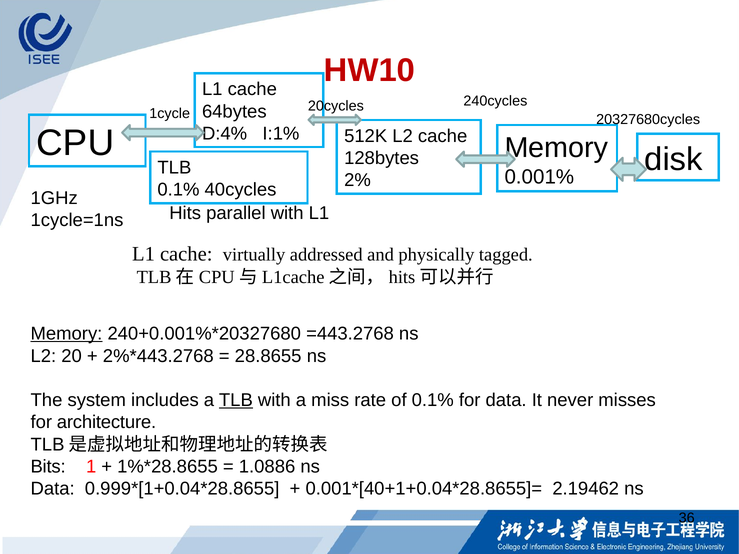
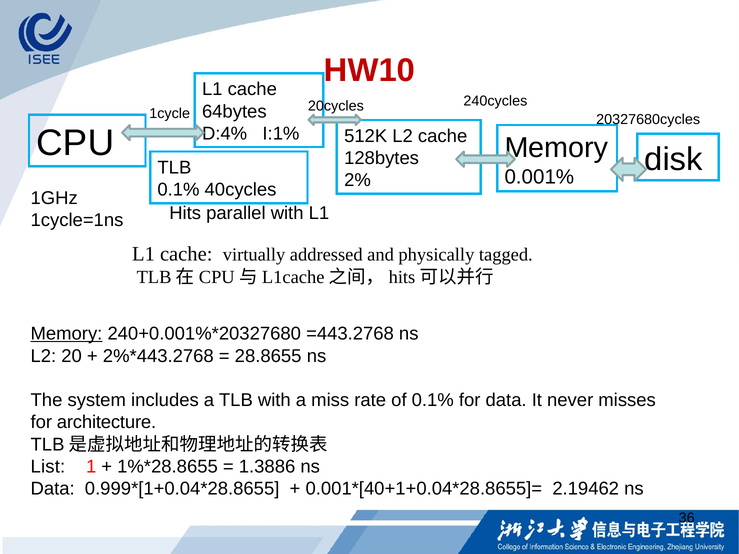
TLB at (236, 400) underline: present -> none
Bits: Bits -> List
1.0886: 1.0886 -> 1.3886
